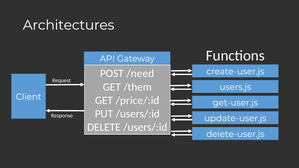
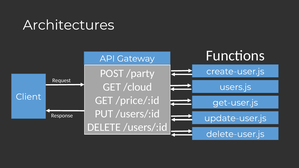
/need: /need -> /party
/them: /them -> /cloud
